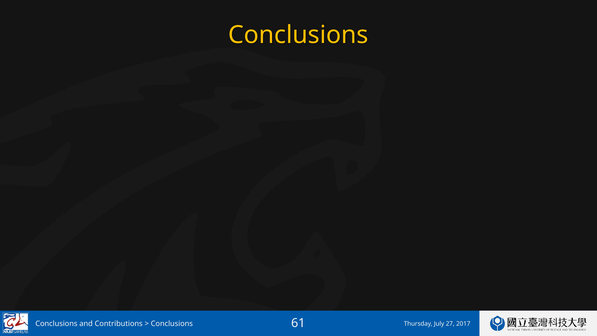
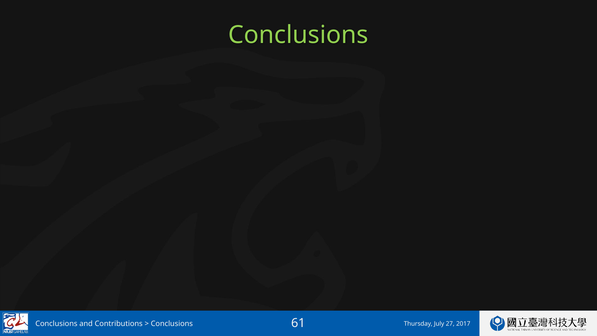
Conclusions at (298, 35) colour: yellow -> light green
